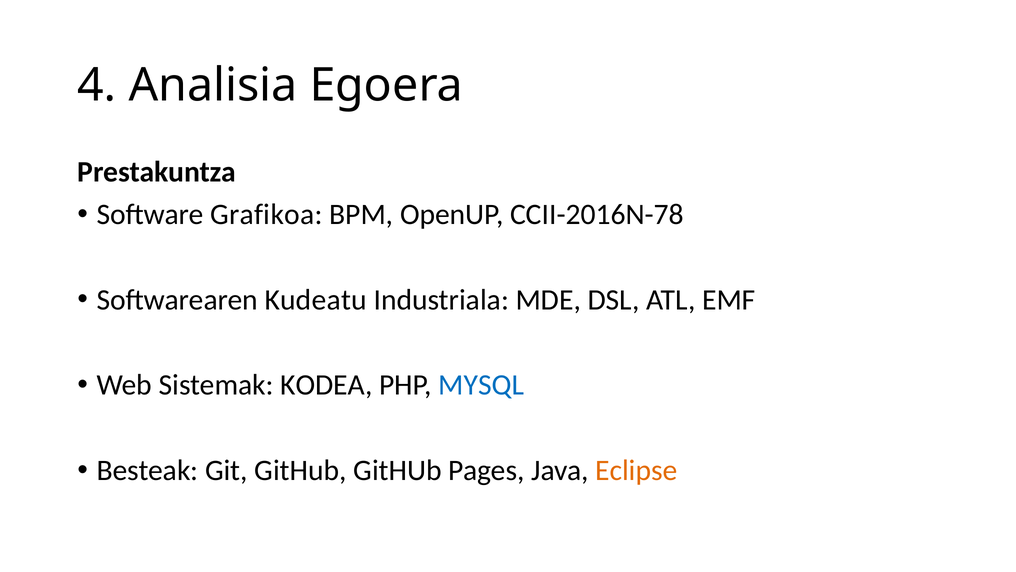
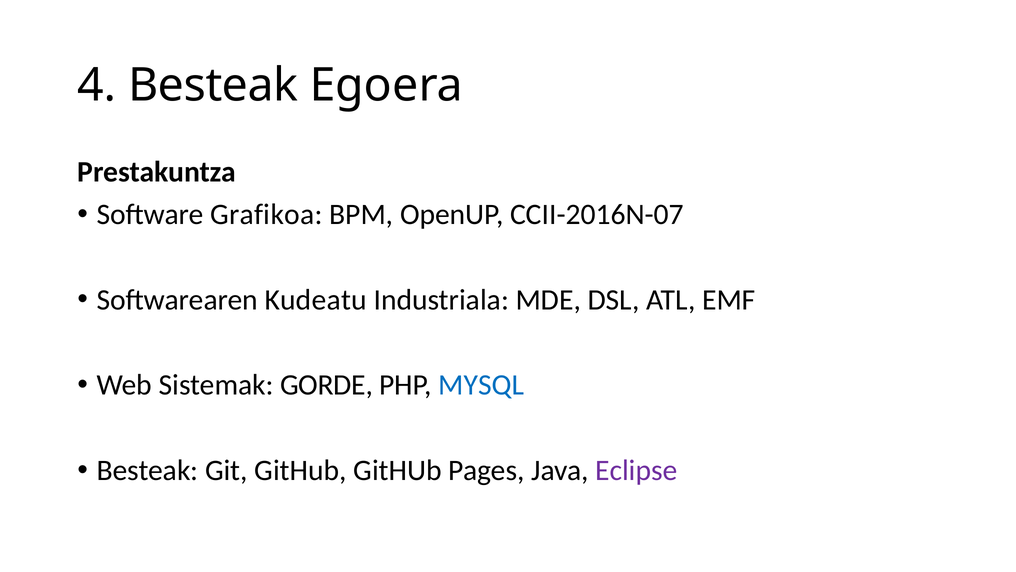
4 Analisia: Analisia -> Besteak
CCII-2016N-78: CCII-2016N-78 -> CCII-2016N-07
KODEA: KODEA -> GORDE
Eclipse colour: orange -> purple
